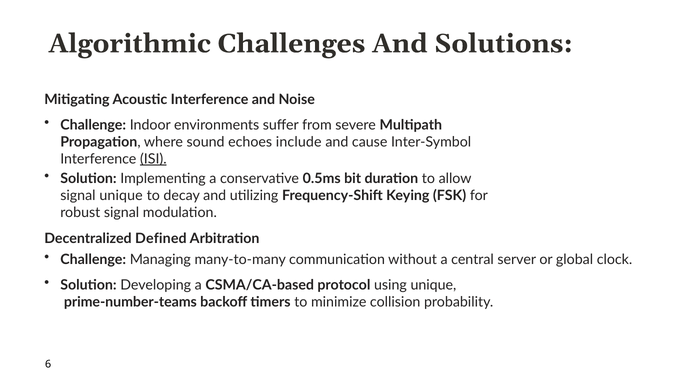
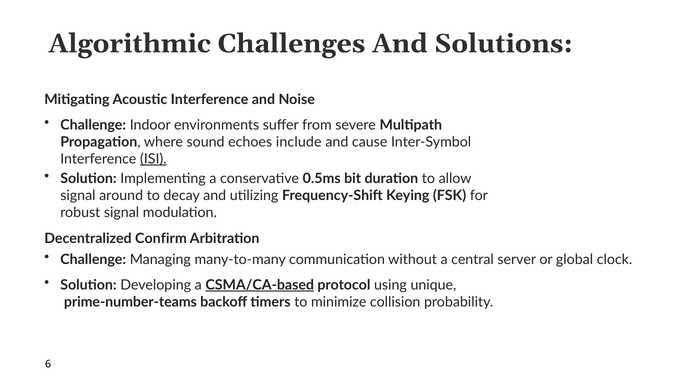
signal unique: unique -> around
Defined: Defined -> Confirm
CSMA/CA-based underline: none -> present
